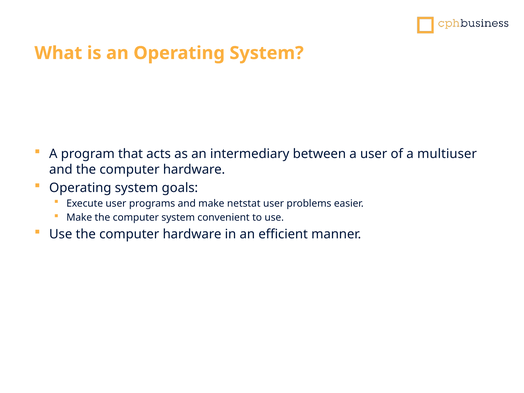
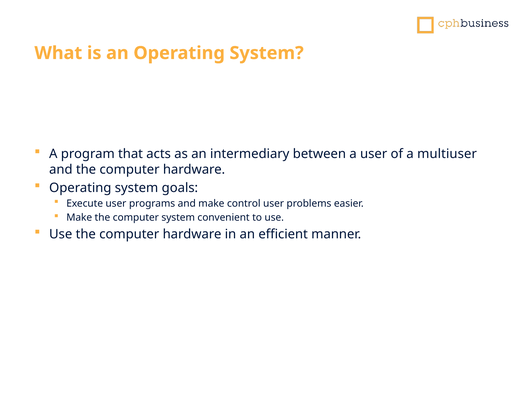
netstat: netstat -> control
